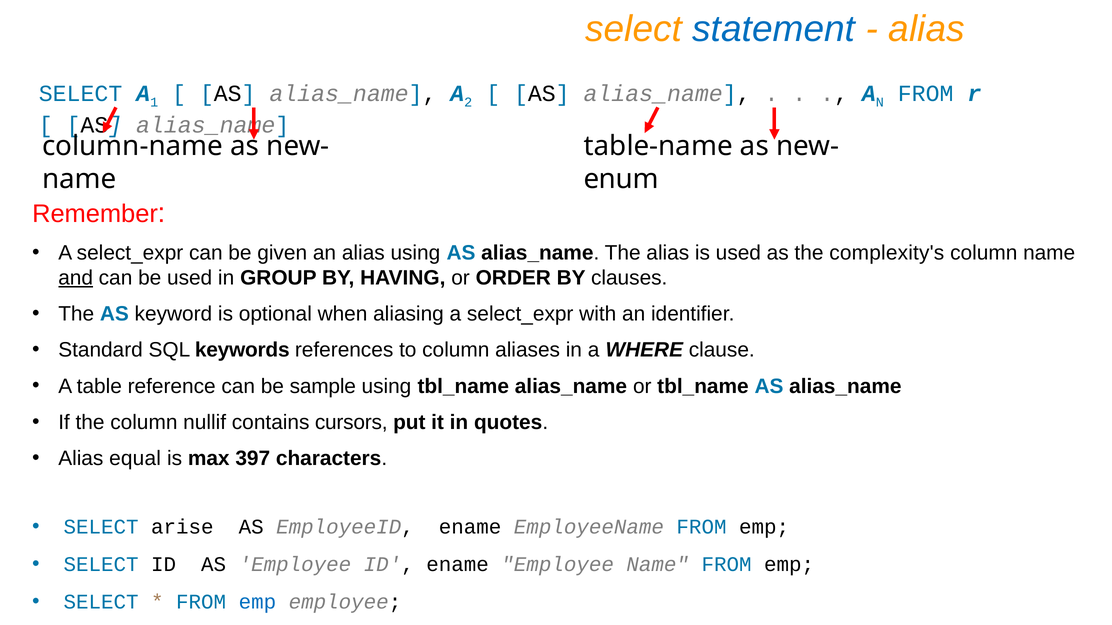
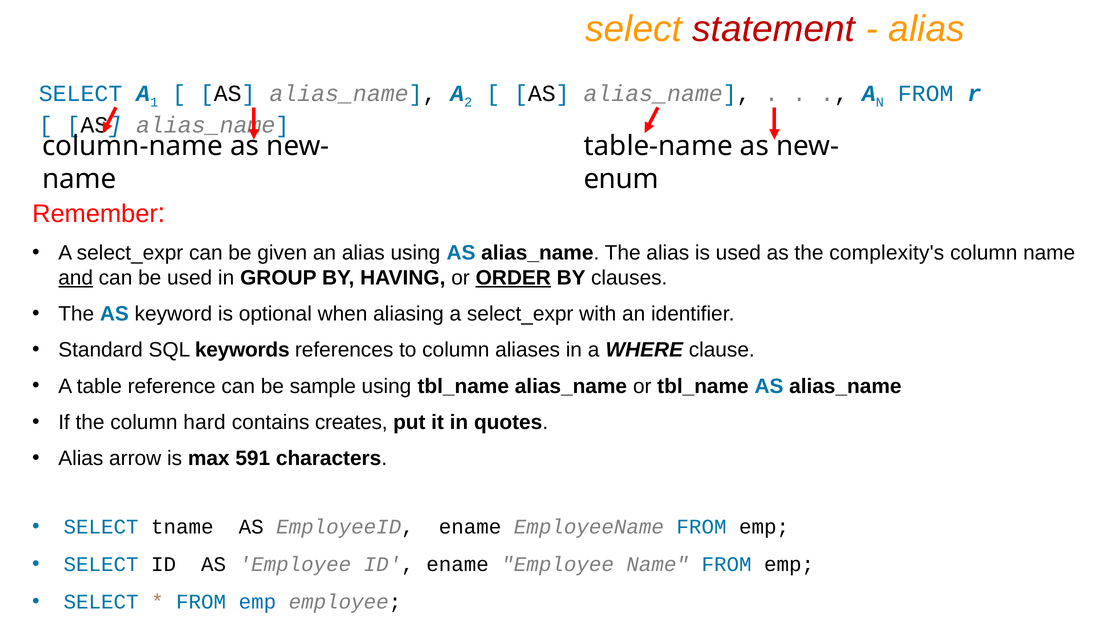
statement colour: blue -> red
ORDER underline: none -> present
nullif: nullif -> hard
cursors: cursors -> creates
equal: equal -> arrow
397: 397 -> 591
arise: arise -> tname
